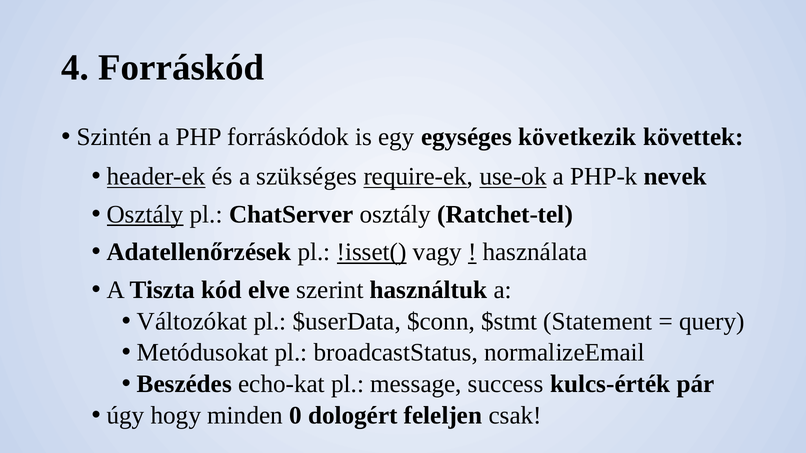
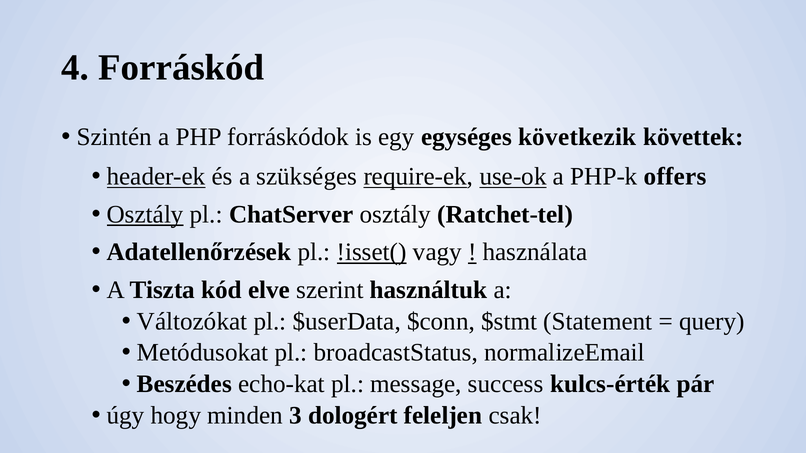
nevek: nevek -> offers
0: 0 -> 3
